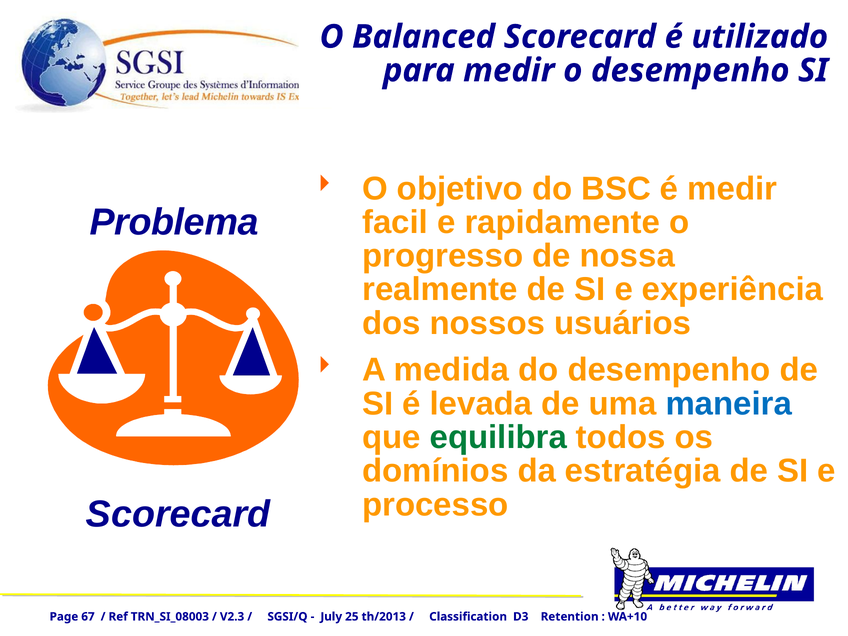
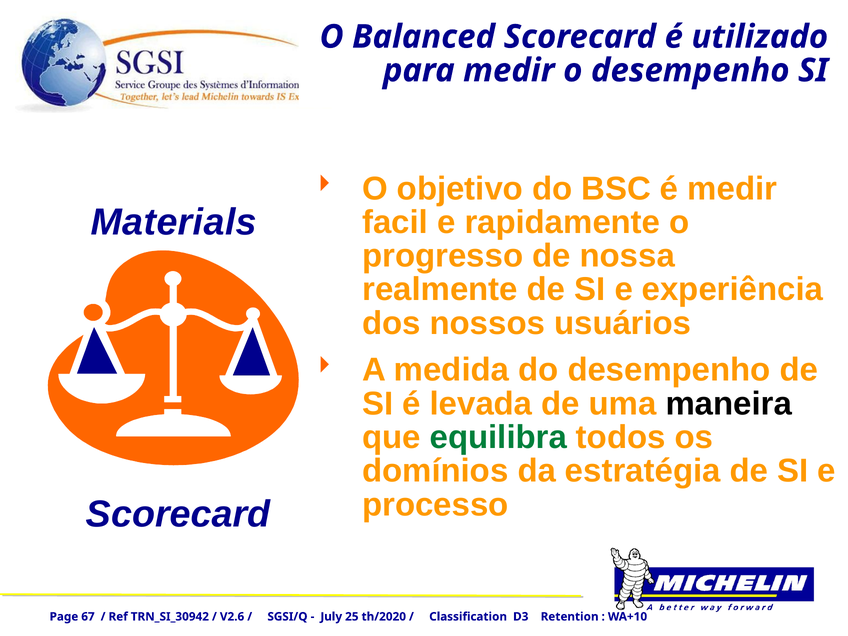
Problema: Problema -> Materials
maneira colour: blue -> black
TRN_SI_08003: TRN_SI_08003 -> TRN_SI_30942
V2.3: V2.3 -> V2.6
th/2013: th/2013 -> th/2020
